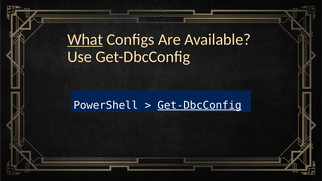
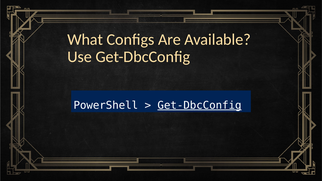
What underline: present -> none
